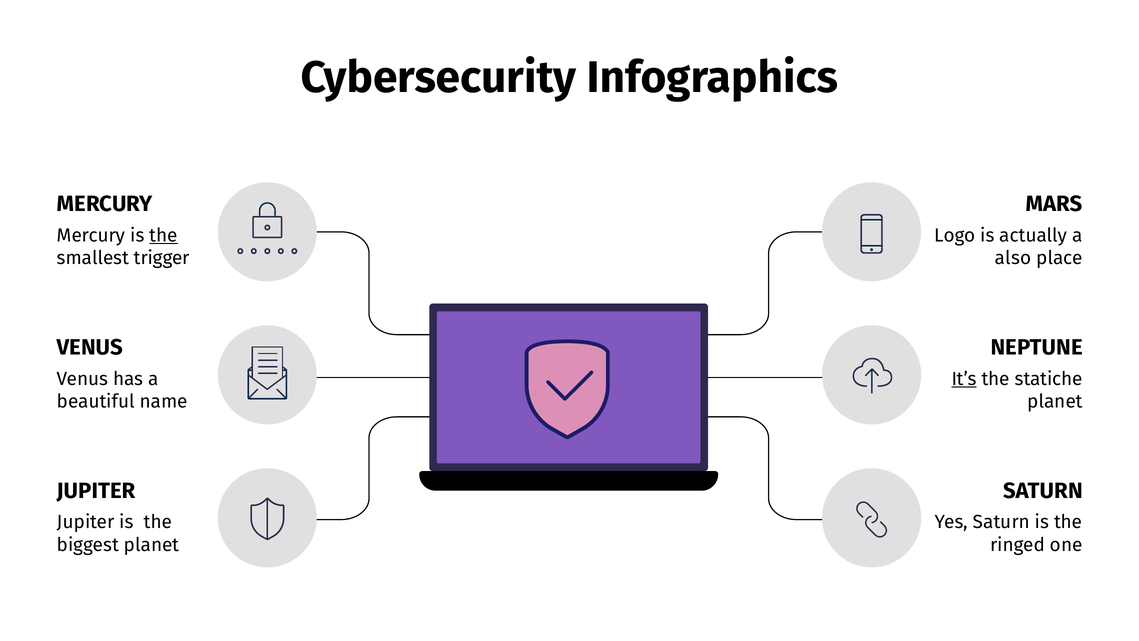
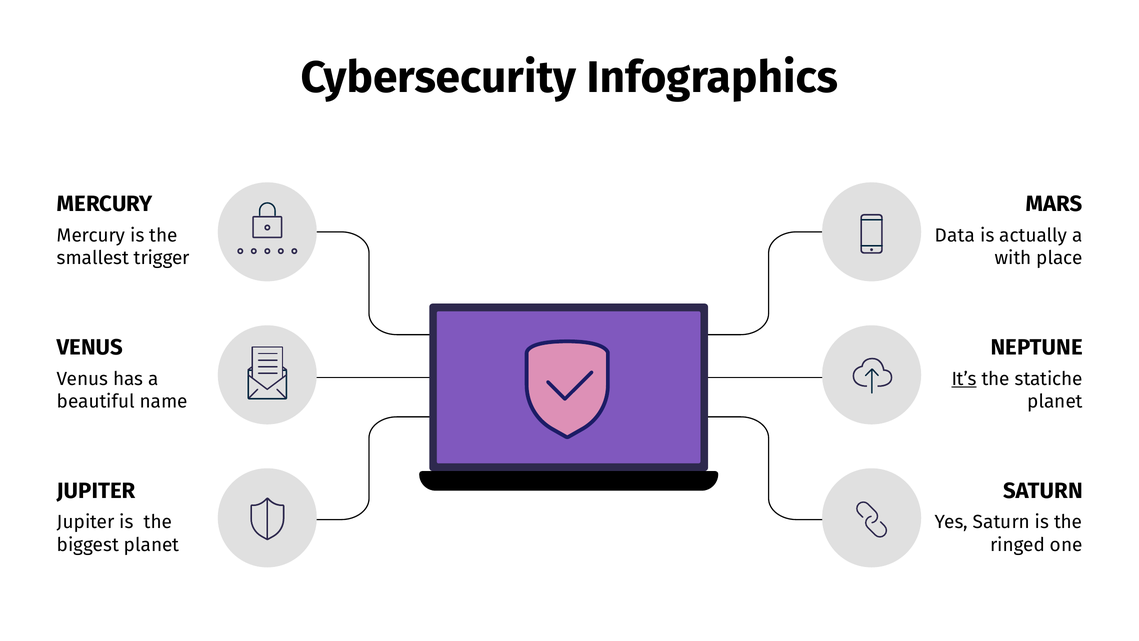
the at (164, 235) underline: present -> none
Logo: Logo -> Data
also: also -> with
